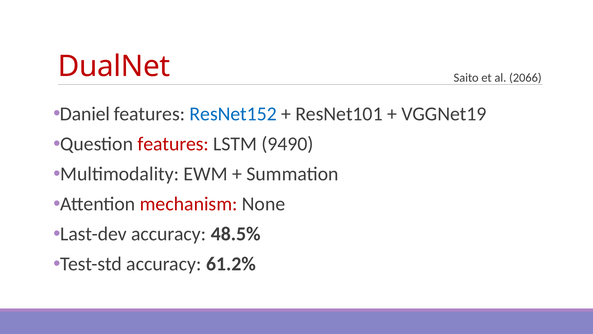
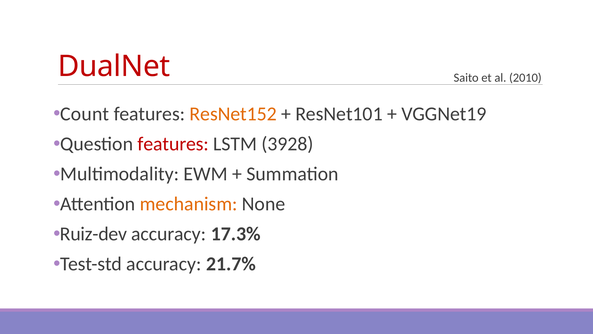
2066: 2066 -> 2010
Daniel: Daniel -> Count
ResNet152 colour: blue -> orange
9490: 9490 -> 3928
mechanism colour: red -> orange
Last-dev: Last-dev -> Ruiz-dev
48.5%: 48.5% -> 17.3%
61.2%: 61.2% -> 21.7%
